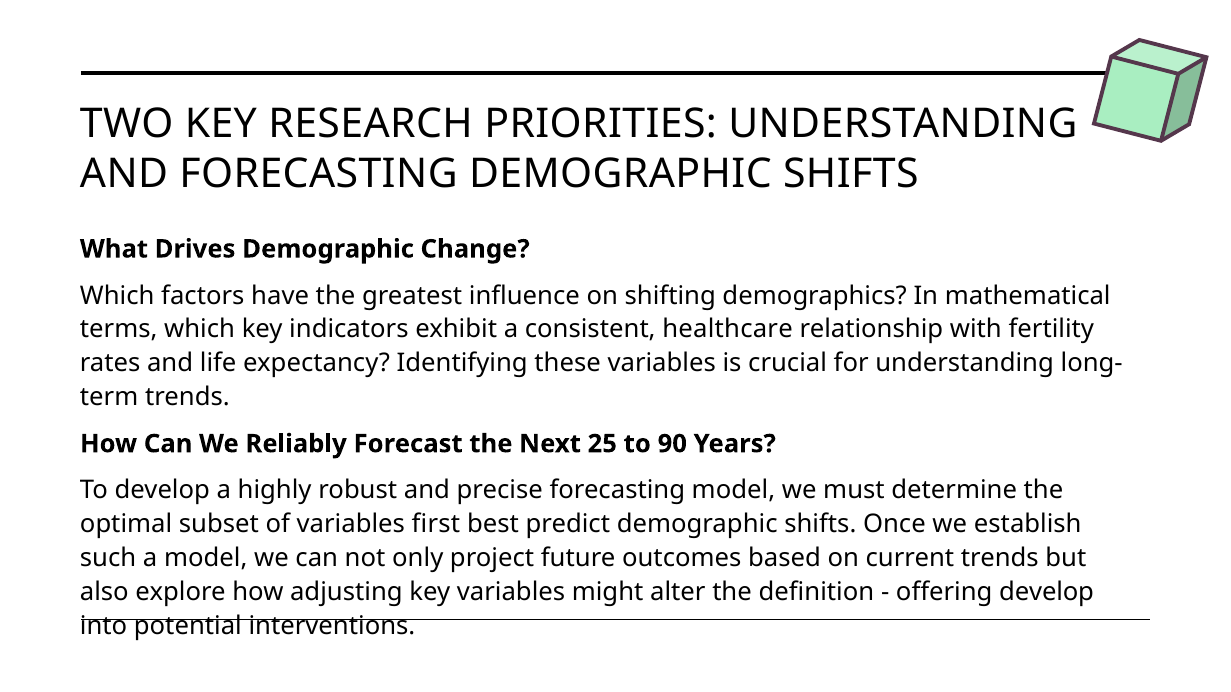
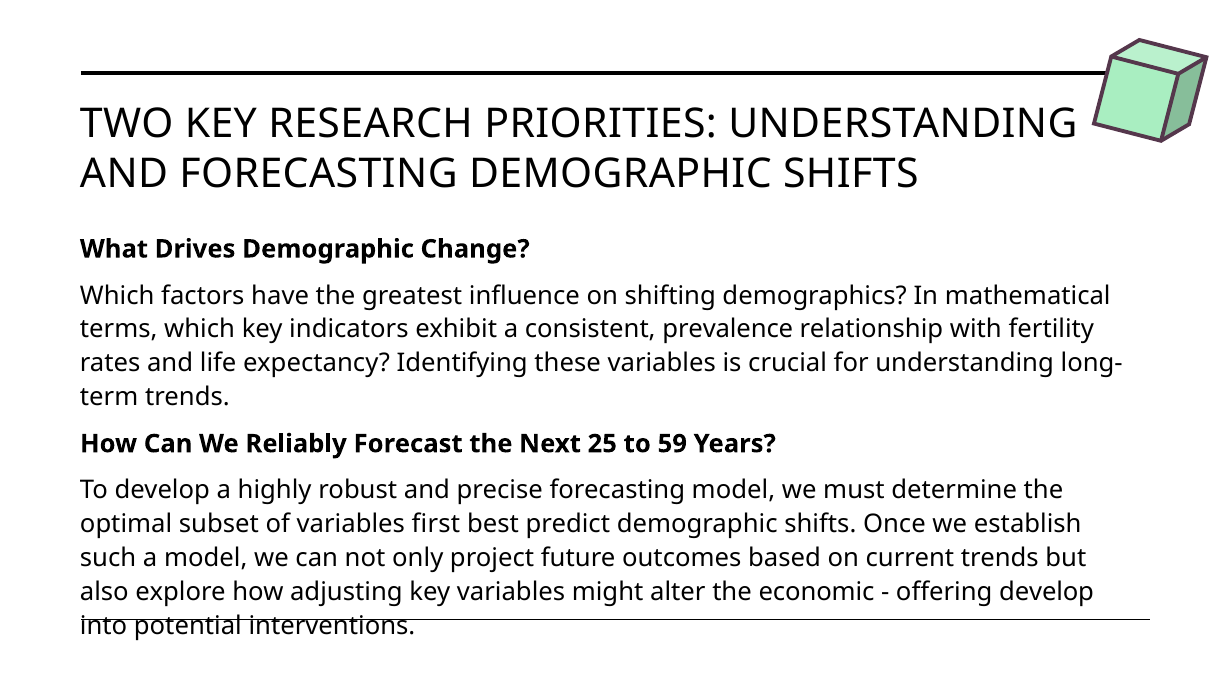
healthcare: healthcare -> prevalence
90: 90 -> 59
definition: definition -> economic
